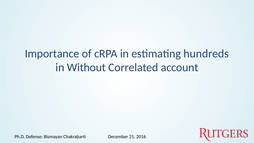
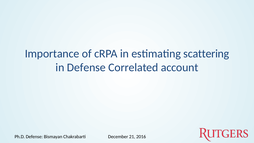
hundreds: hundreds -> scattering
in Without: Without -> Defense
